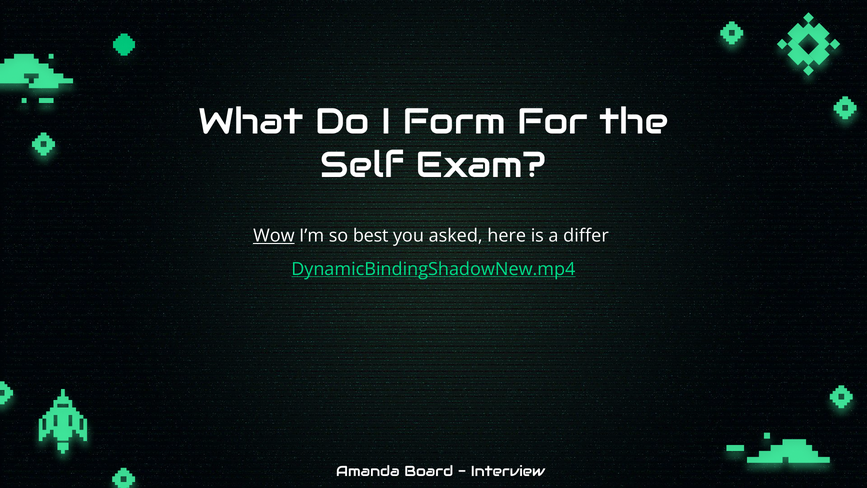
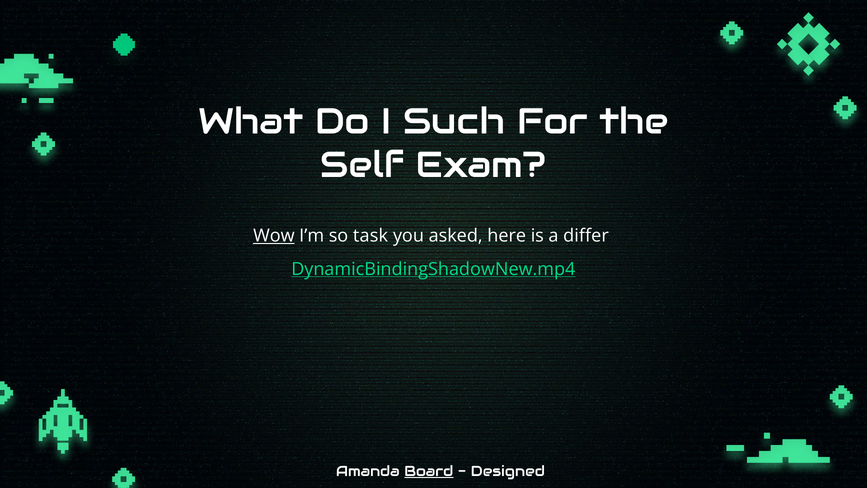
Form: Form -> Such
best: best -> task
Board underline: none -> present
Interview: Interview -> Designed
